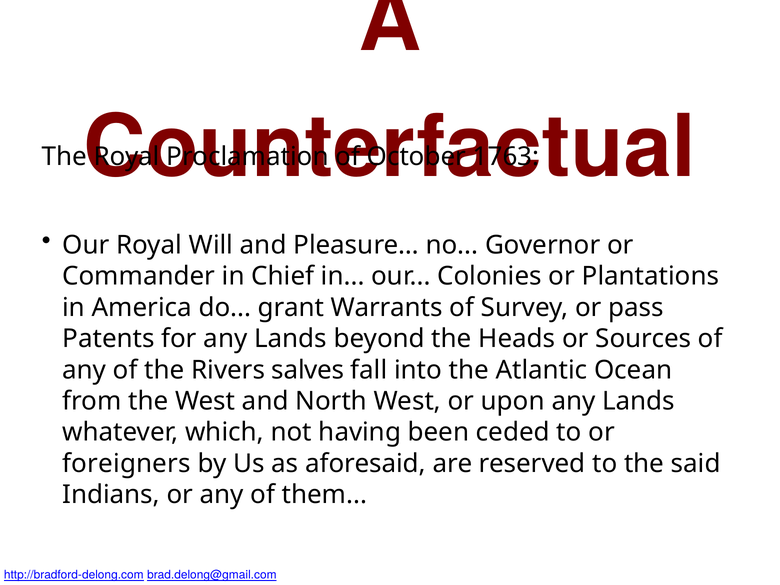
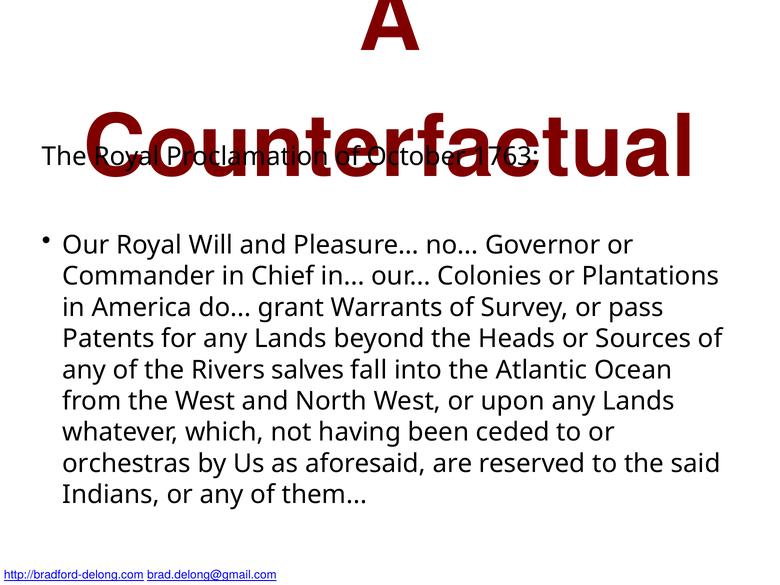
foreigners: foreigners -> orchestras
